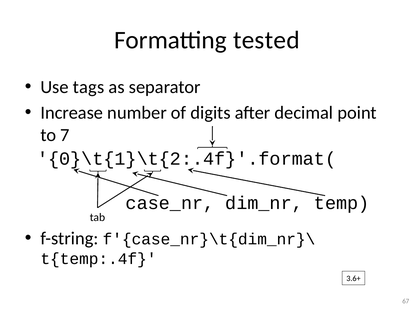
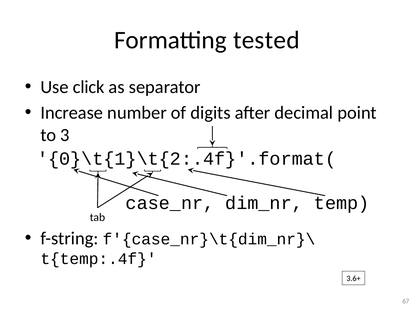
tags: tags -> click
7: 7 -> 3
